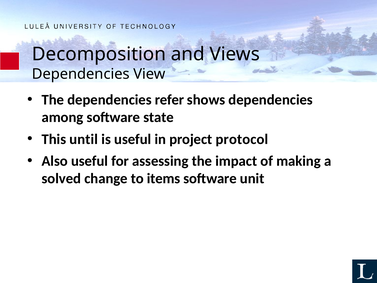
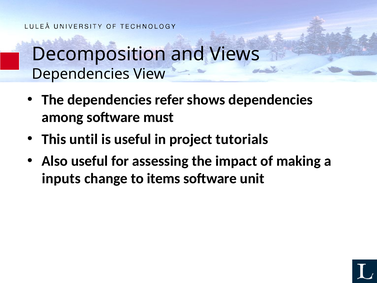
state: state -> must
protocol: protocol -> tutorials
solved: solved -> inputs
